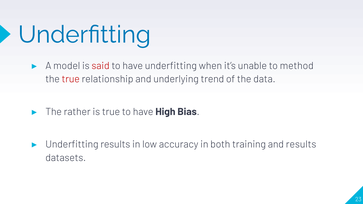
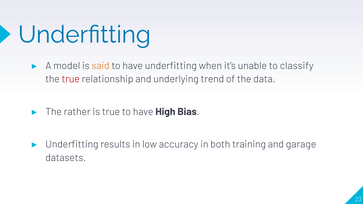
said colour: red -> orange
method: method -> classify
and results: results -> garage
